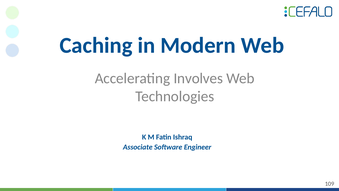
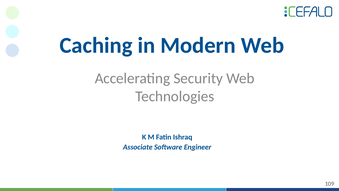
Involves: Involves -> Security
